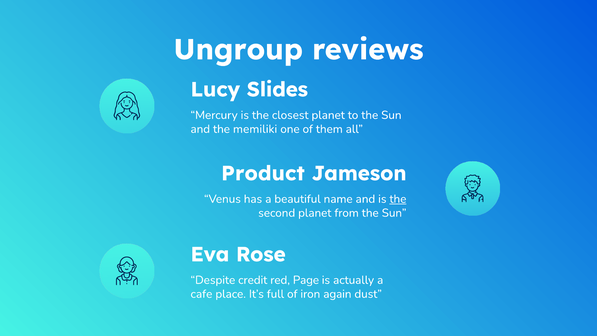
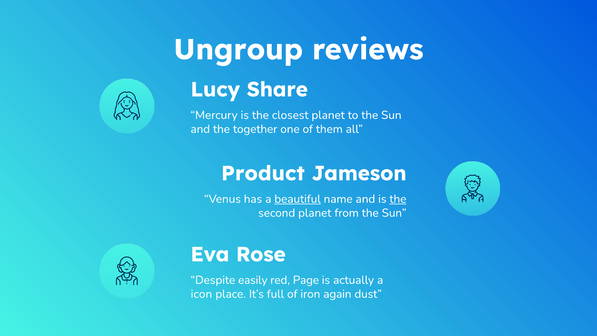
Slides: Slides -> Share
memiliki: memiliki -> together
beautiful underline: none -> present
credit: credit -> easily
cafe: cafe -> icon
